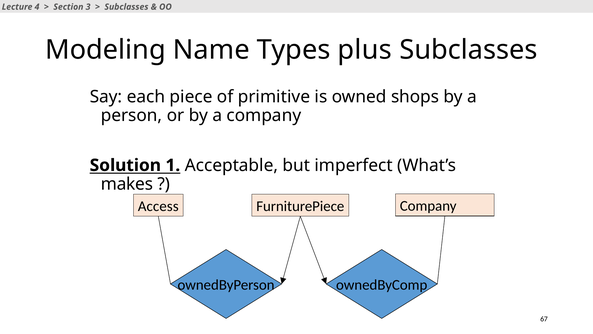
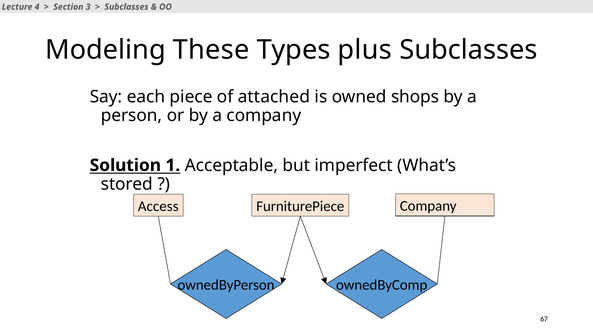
Name: Name -> These
primitive: primitive -> attached
makes: makes -> stored
